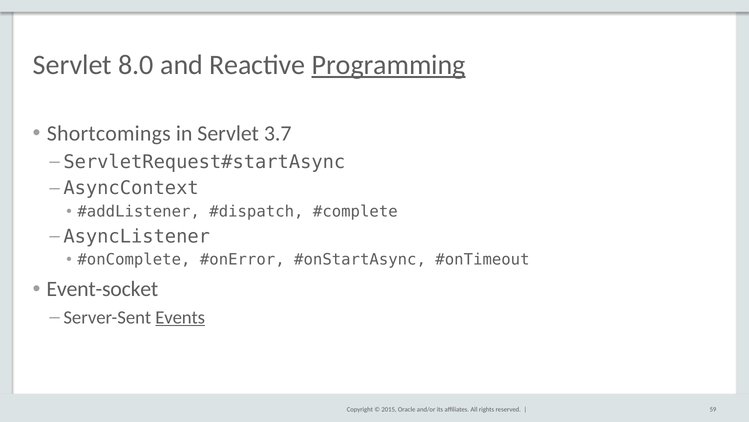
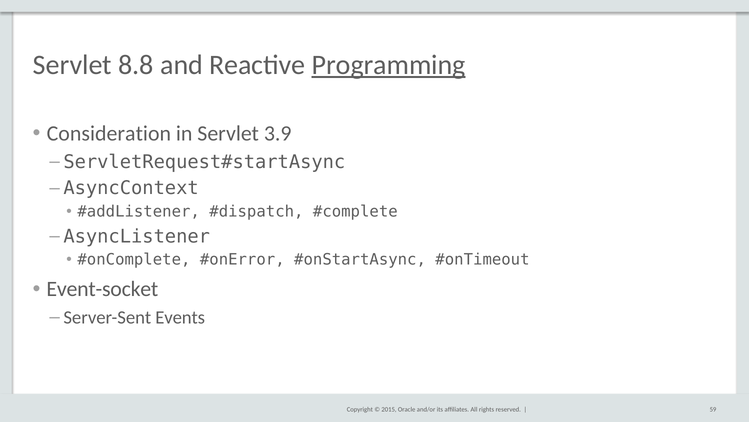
8.0: 8.0 -> 8.8
Shortcomings: Shortcomings -> Consideration
3.7: 3.7 -> 3.9
Events underline: present -> none
